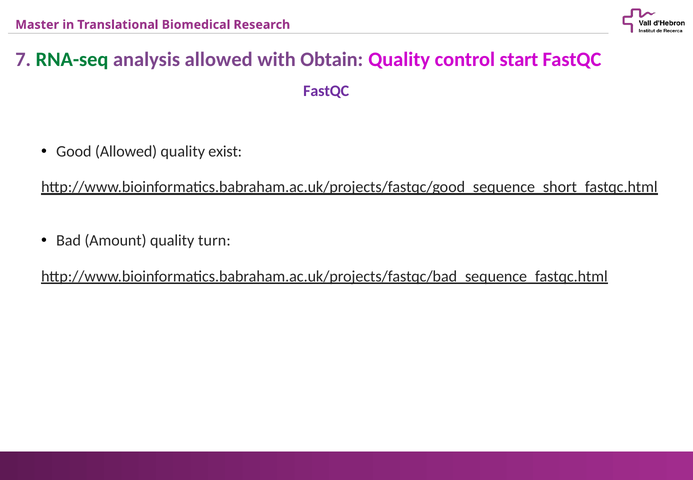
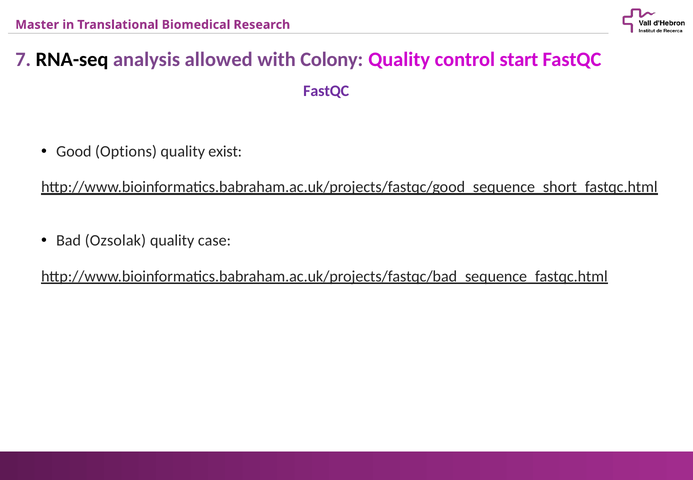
RNA-seq colour: green -> black
Obtain: Obtain -> Colony
Good Allowed: Allowed -> Options
Amount: Amount -> Ozsolak
turn: turn -> case
